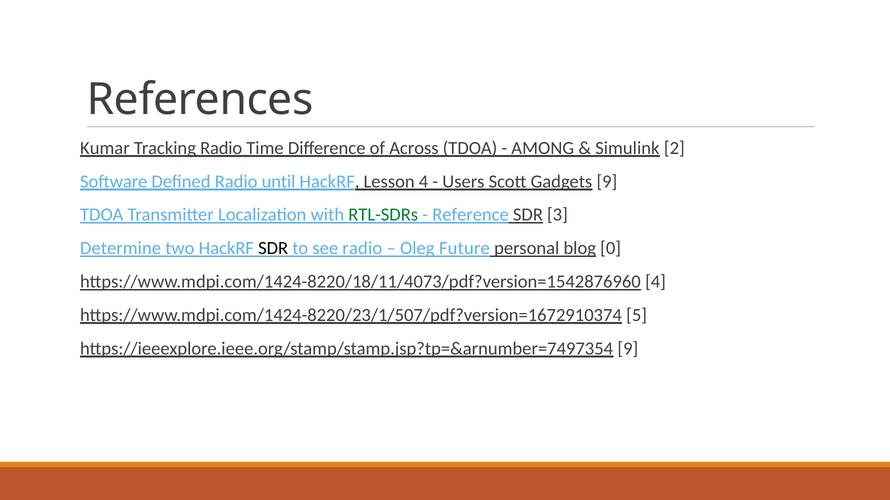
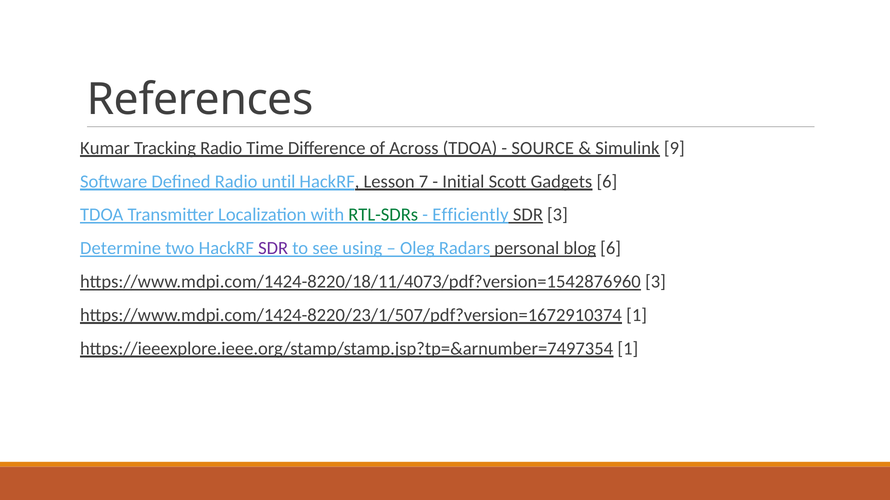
AMONG: AMONG -> SOURCE
2: 2 -> 9
Lesson 4: 4 -> 7
Users: Users -> Initial
Gadgets 9: 9 -> 6
Reference: Reference -> Efficiently
SDR at (273, 249) colour: black -> purple
see radio: radio -> using
Future: Future -> Radars
blog 0: 0 -> 6
https://www.mdpi.com/1424-8220/18/11/4073/pdf?version=1542876960 4: 4 -> 3
https://www.mdpi.com/1424-8220/23/1/507/pdf?version=1672910374 5: 5 -> 1
https://ieeexplore.ieee.org/stamp/stamp.jsp?tp=&arnumber=7497354 9: 9 -> 1
